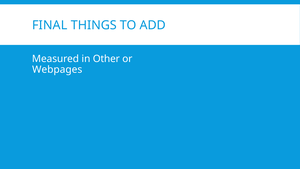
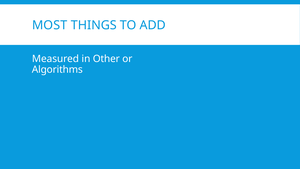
FINAL: FINAL -> MOST
Webpages: Webpages -> Algorithms
